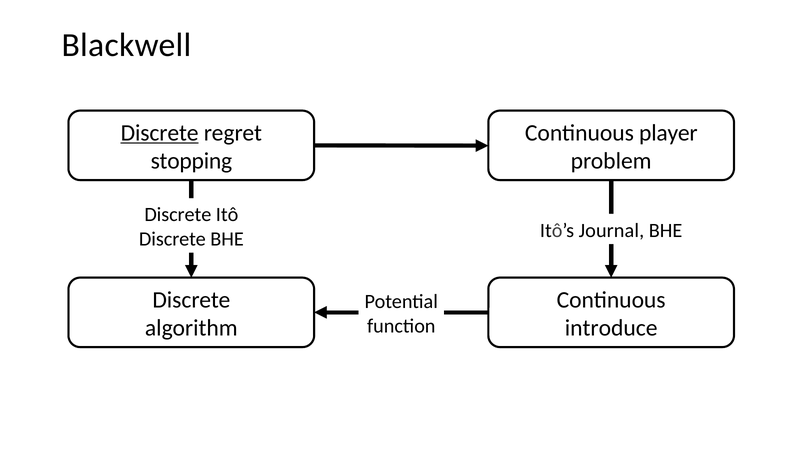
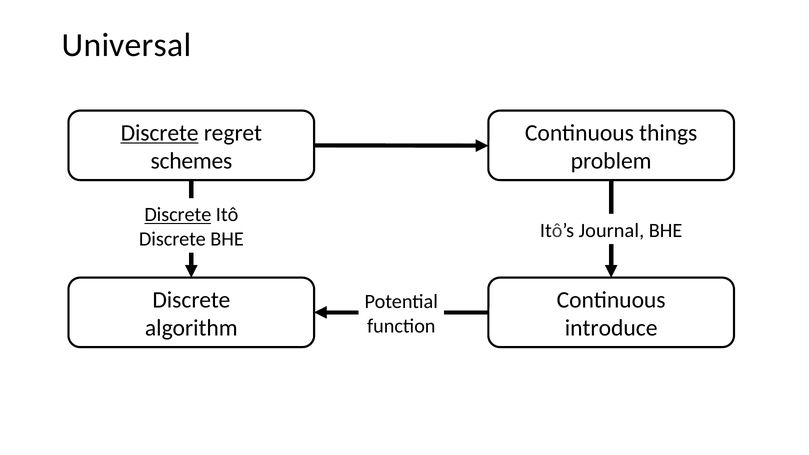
Blackwell: Blackwell -> Universal
player: player -> things
stopping: stopping -> schemes
Discrete at (178, 215) underline: none -> present
